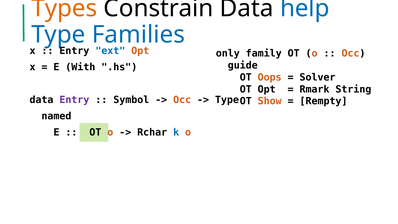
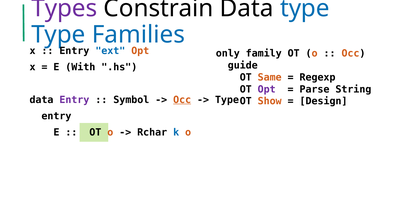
Types colour: orange -> purple
Data help: help -> type
Oops: Oops -> Same
Solver: Solver -> Regexp
Opt at (267, 89) colour: black -> purple
Rmark: Rmark -> Parse
Occ at (182, 100) underline: none -> present
Rempty: Rempty -> Design
named at (56, 116): named -> entry
